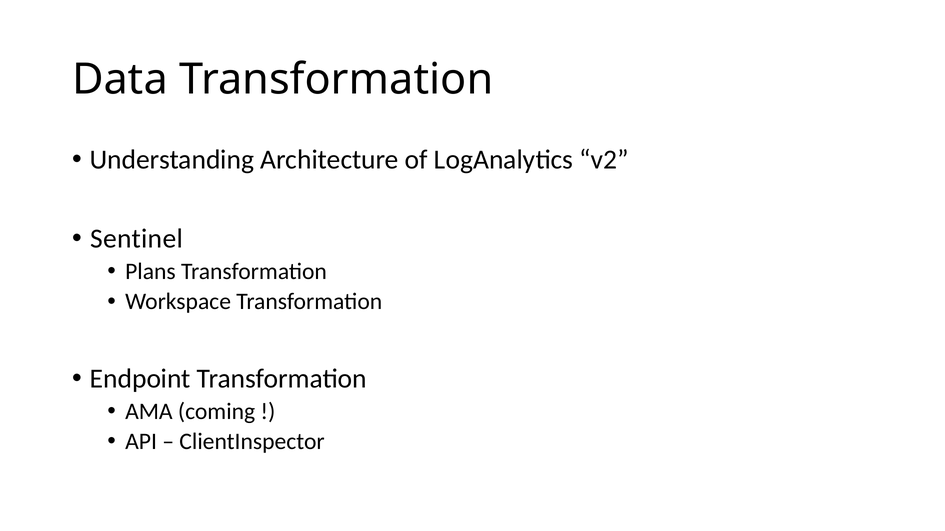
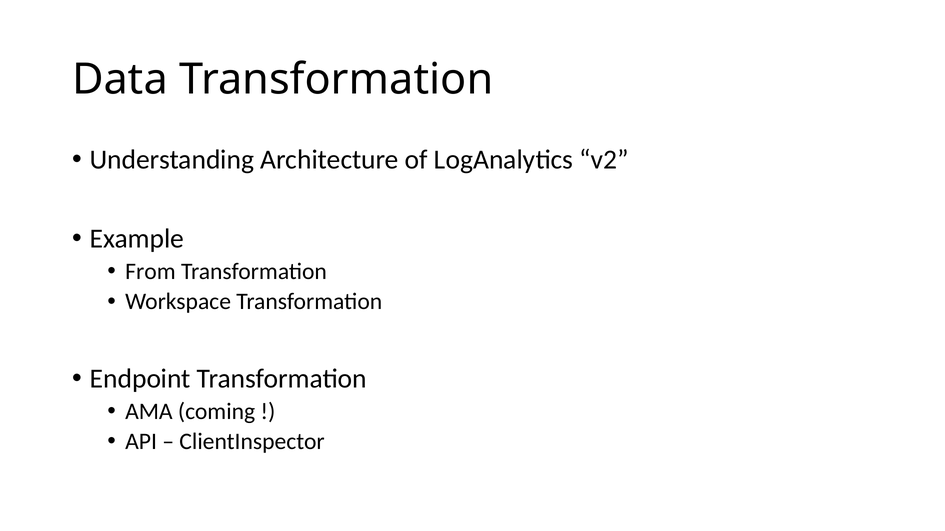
Sentinel: Sentinel -> Example
Plans: Plans -> From
